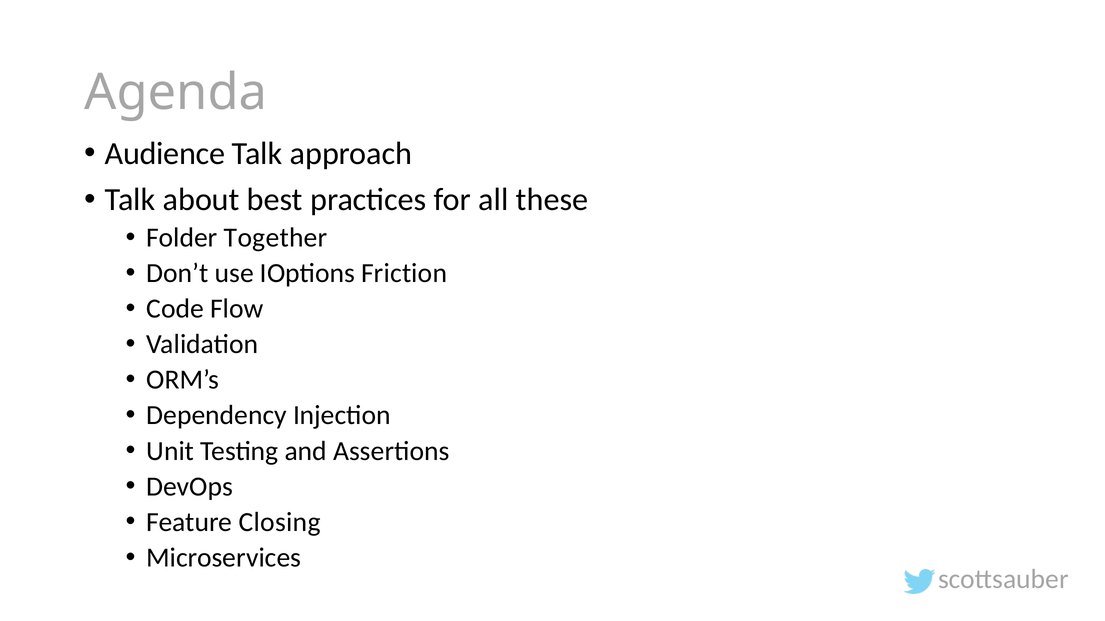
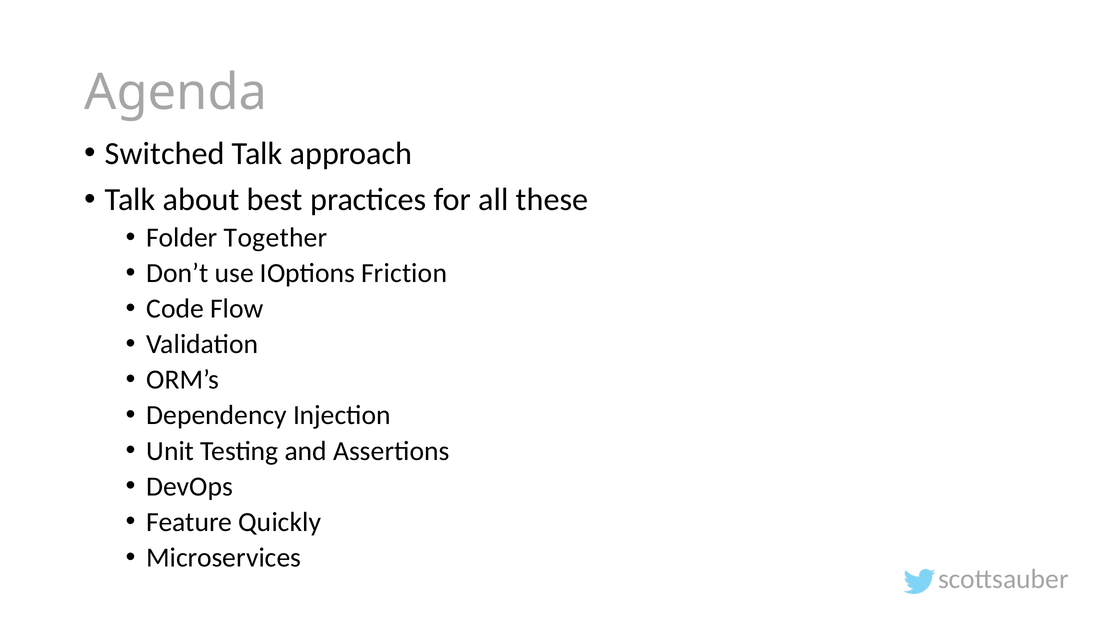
Audience: Audience -> Switched
Closing: Closing -> Quickly
